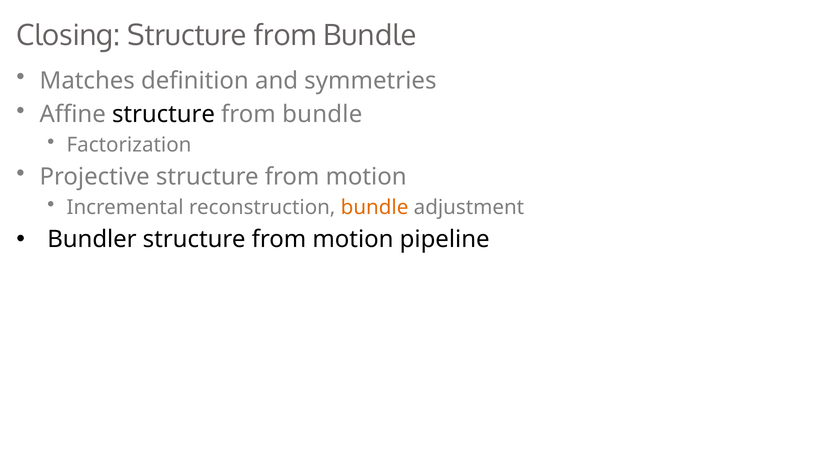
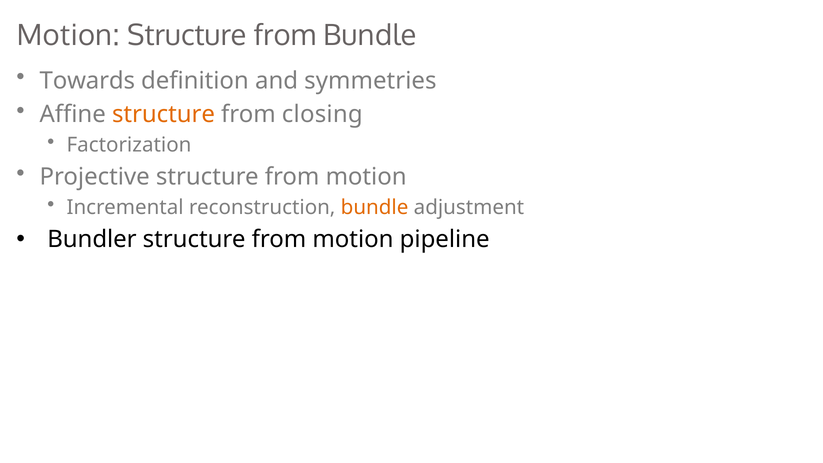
Closing at (68, 35): Closing -> Motion
Matches: Matches -> Towards
structure at (164, 115) colour: black -> orange
bundle at (322, 115): bundle -> closing
